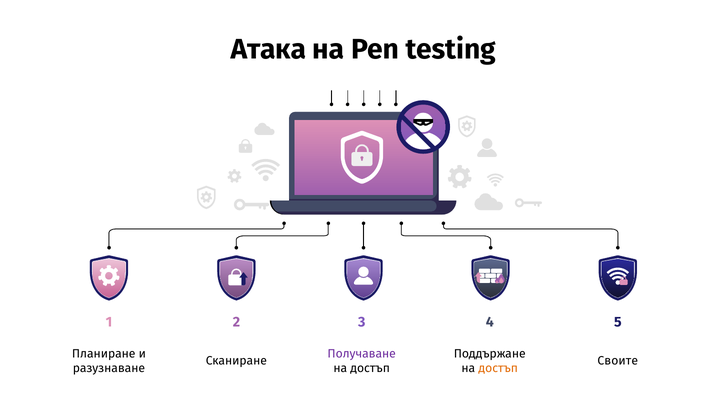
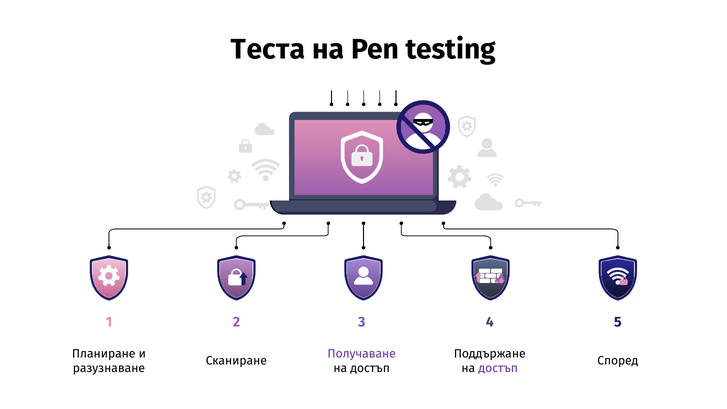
Атака: Атака -> Теста
Своите: Своите -> Според
достъп at (498, 368) colour: orange -> purple
